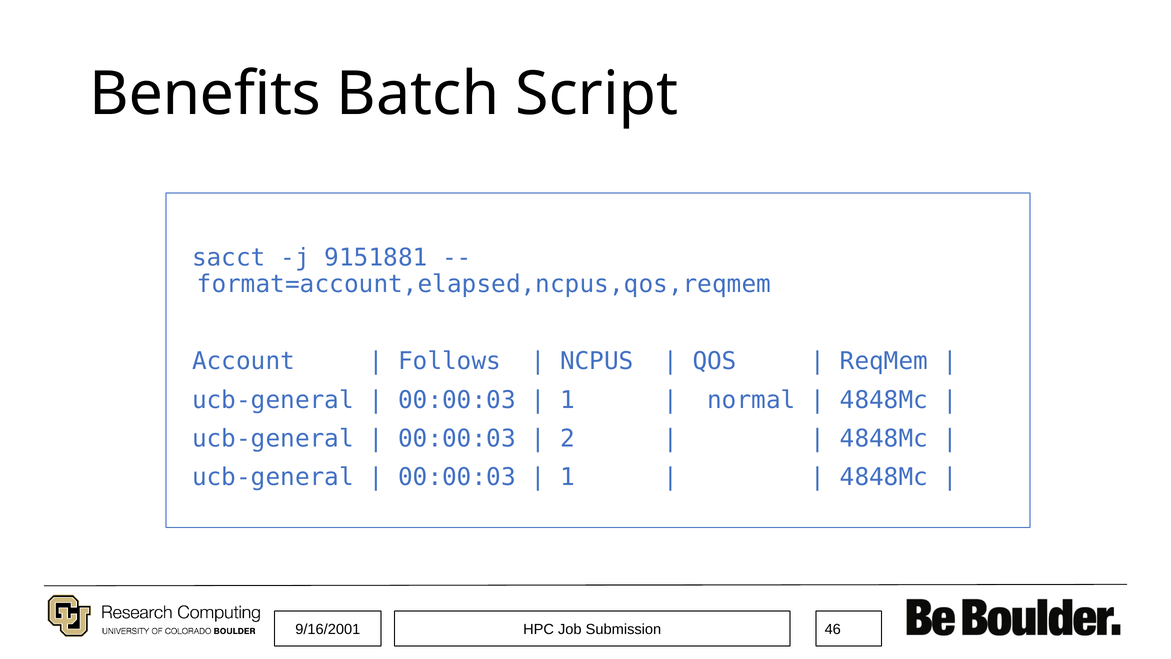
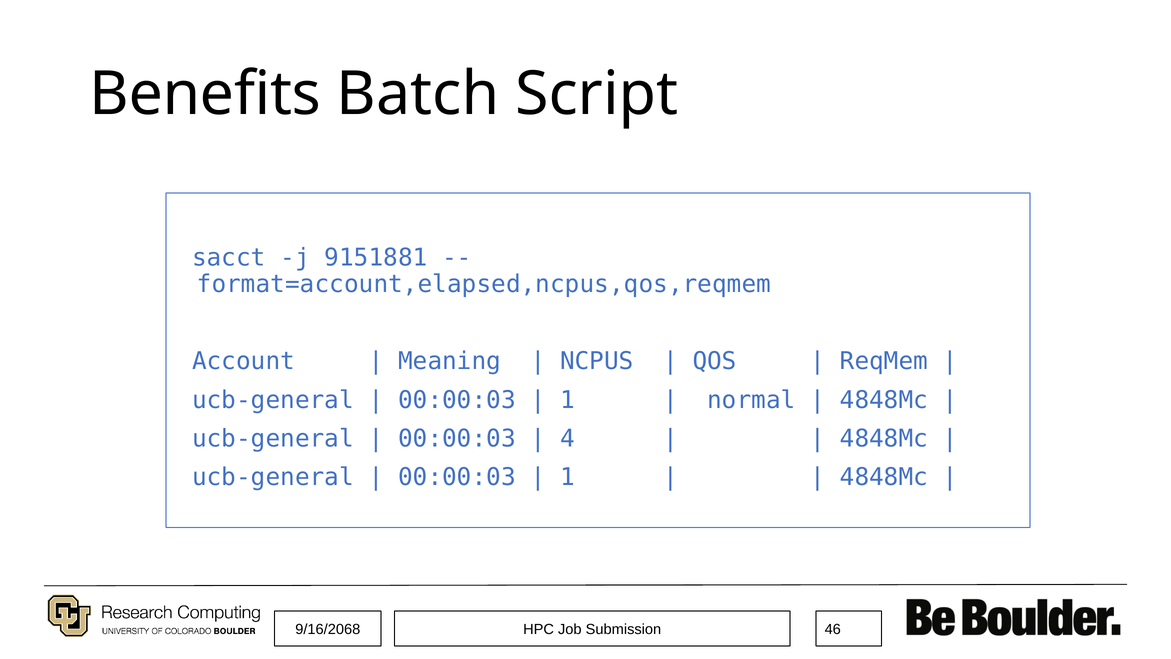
Follows: Follows -> Meaning
2: 2 -> 4
9/16/2001: 9/16/2001 -> 9/16/2068
